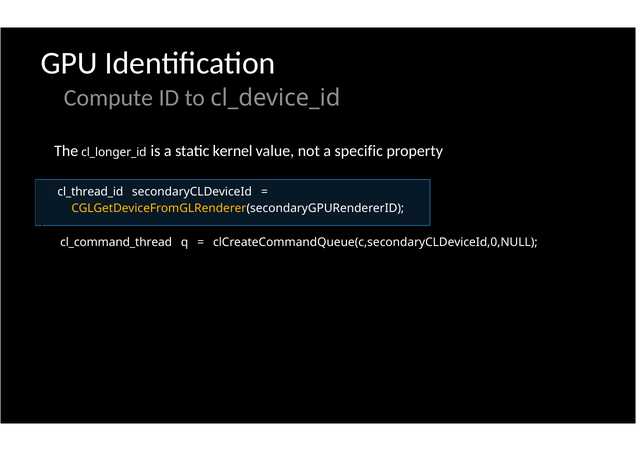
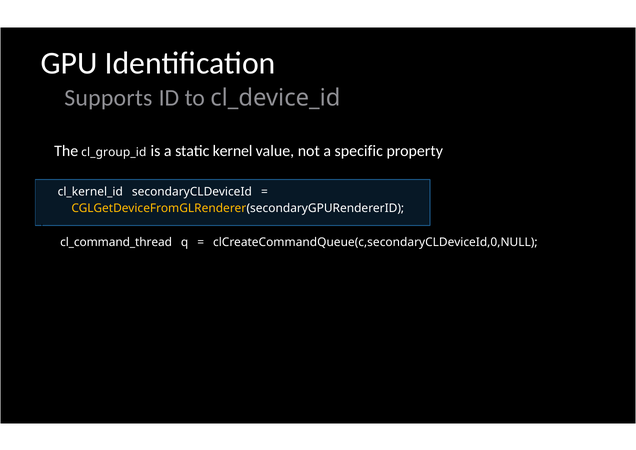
Compute: Compute -> Supports
cl_longer_id: cl_longer_id -> cl_group_id
cl_thread_id: cl_thread_id -> cl_kernel_id
